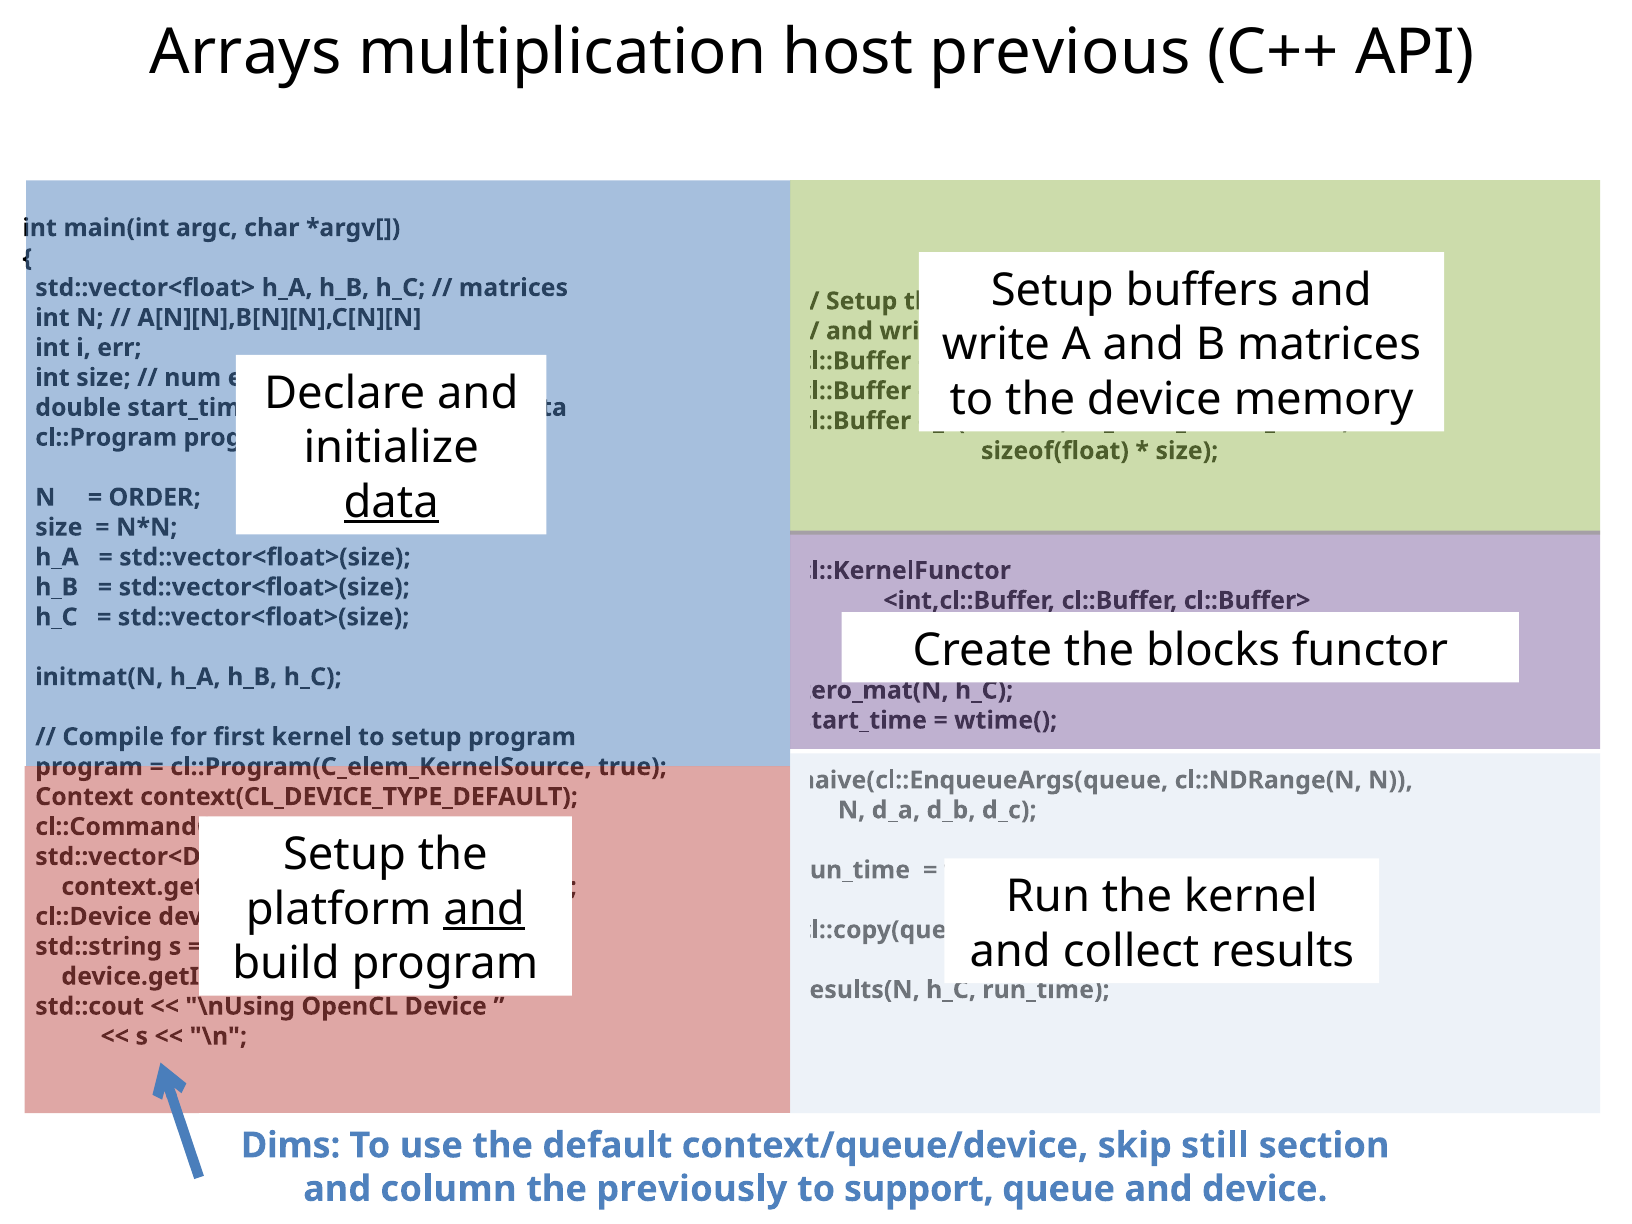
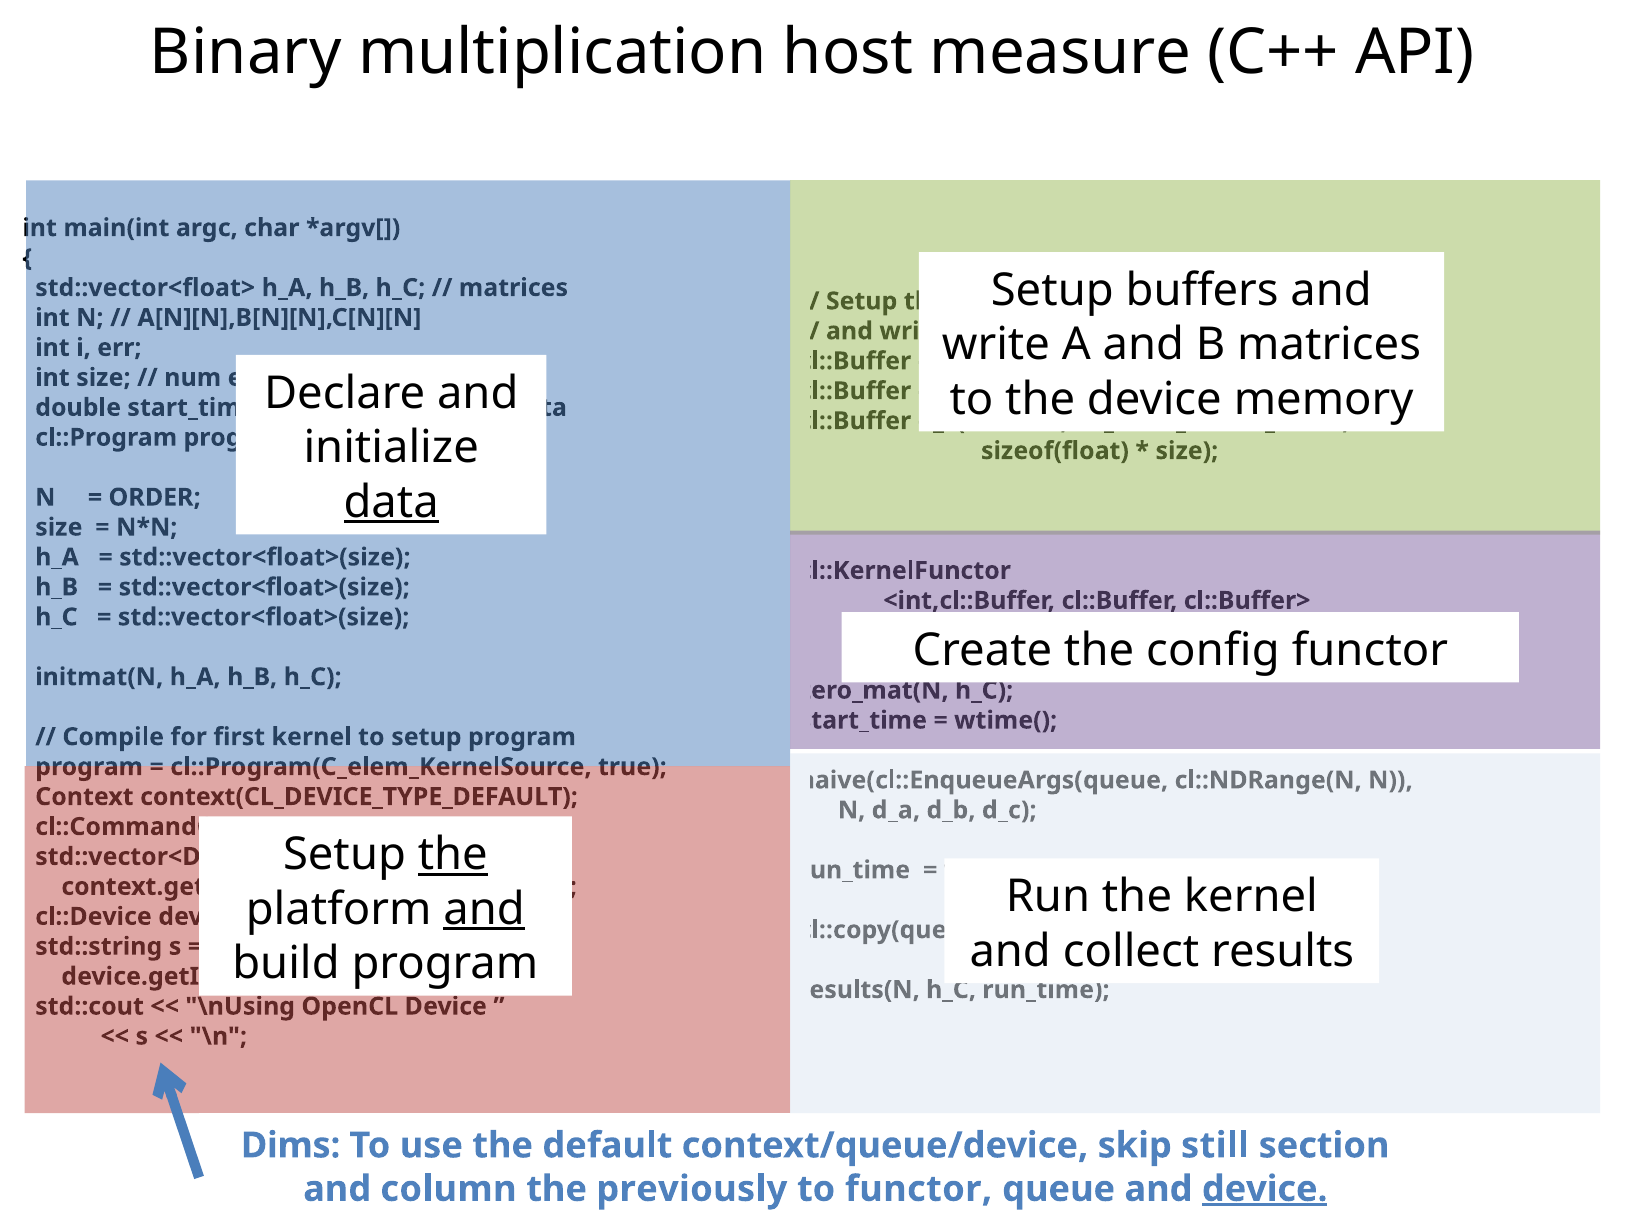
Arrays: Arrays -> Binary
previous: previous -> measure
blocks: blocks -> config
the at (453, 855) underline: none -> present
to support: support -> functor
device at (1265, 1189) underline: none -> present
